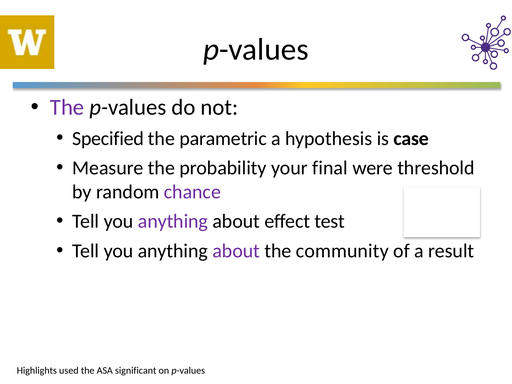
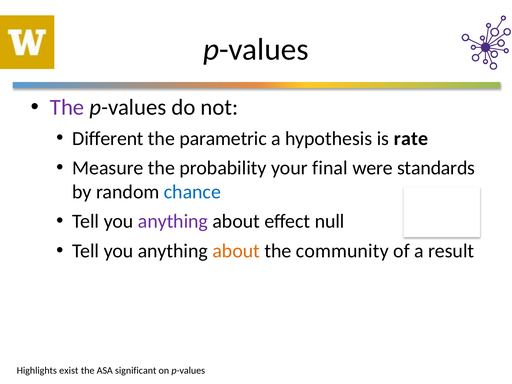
Specified: Specified -> Different
case: case -> rate
threshold: threshold -> standards
chance colour: purple -> blue
test: test -> null
about at (236, 251) colour: purple -> orange
used: used -> exist
